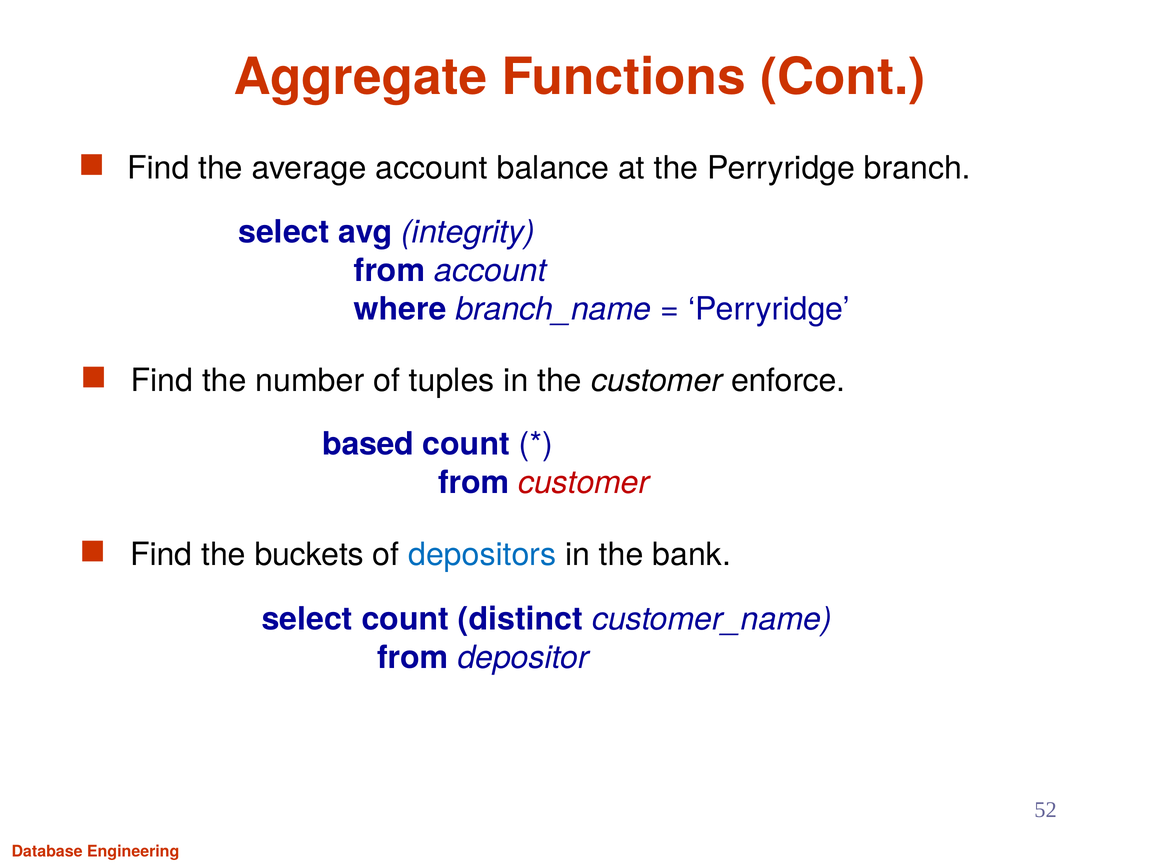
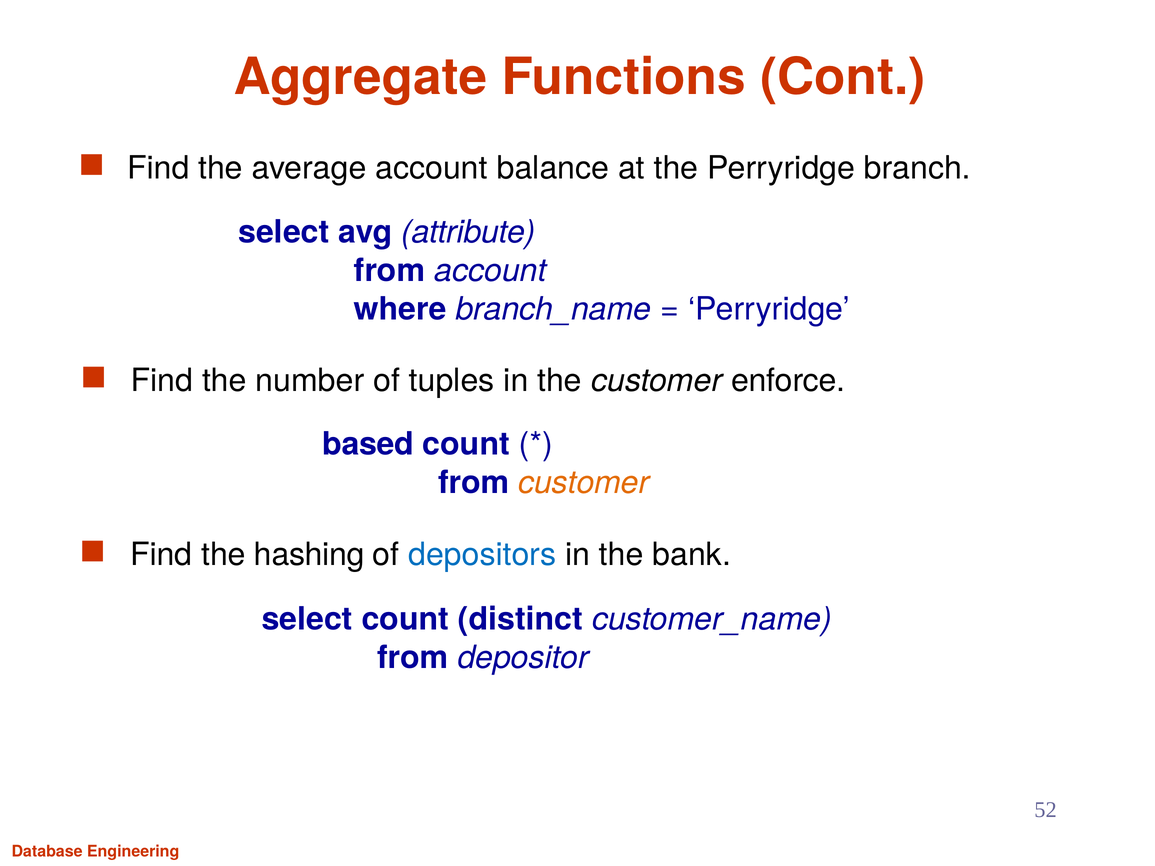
integrity: integrity -> attribute
customer at (584, 483) colour: red -> orange
buckets: buckets -> hashing
